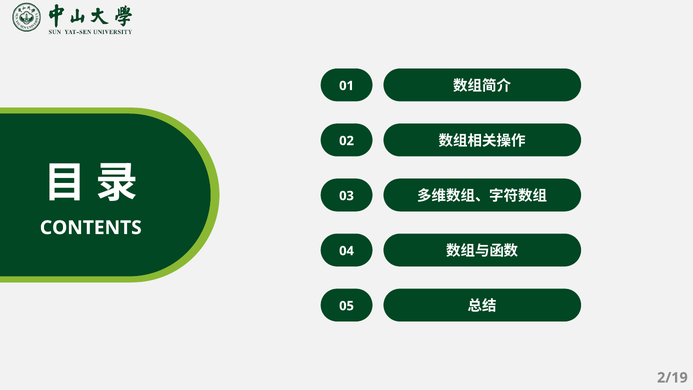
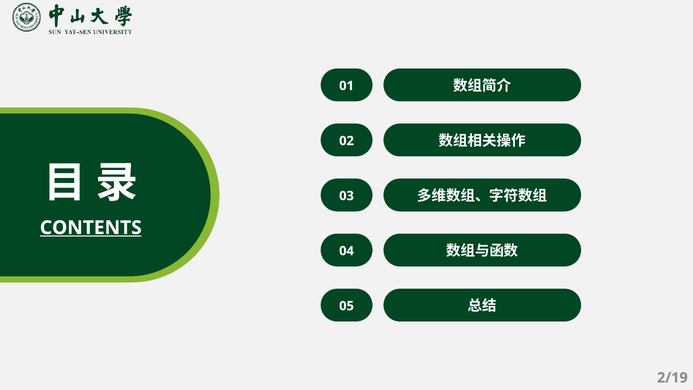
CONTENTS underline: none -> present
